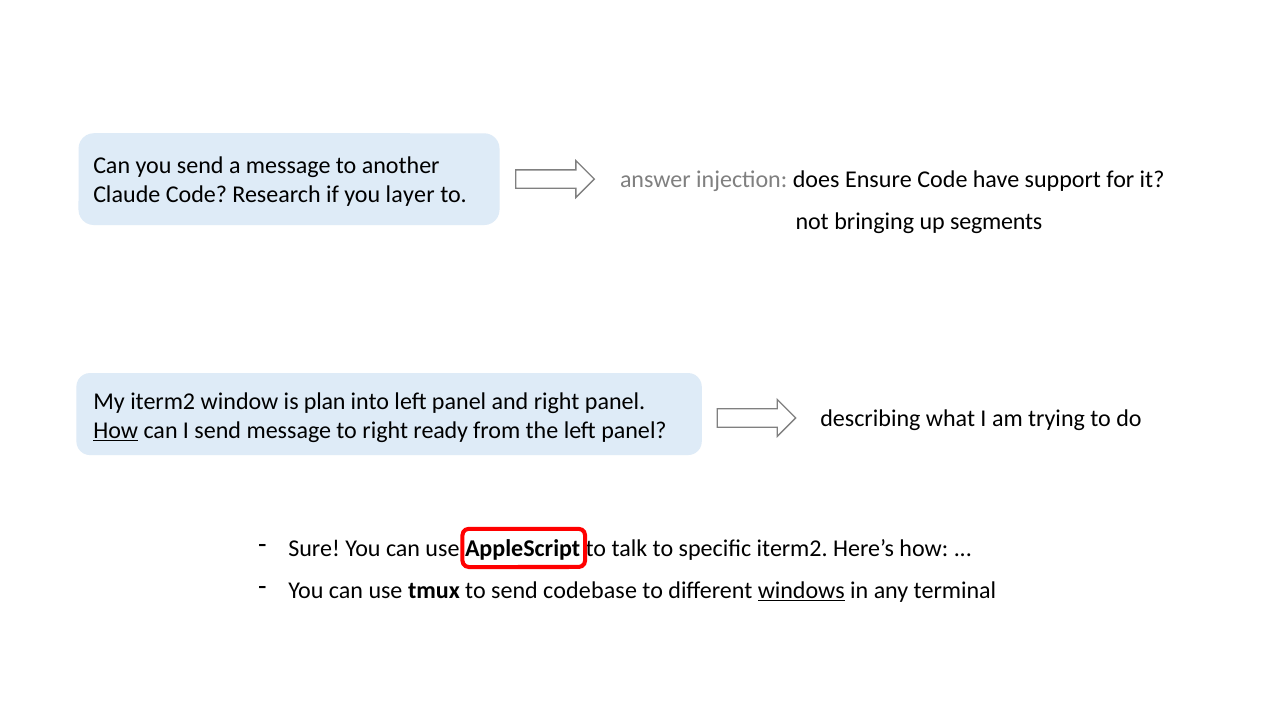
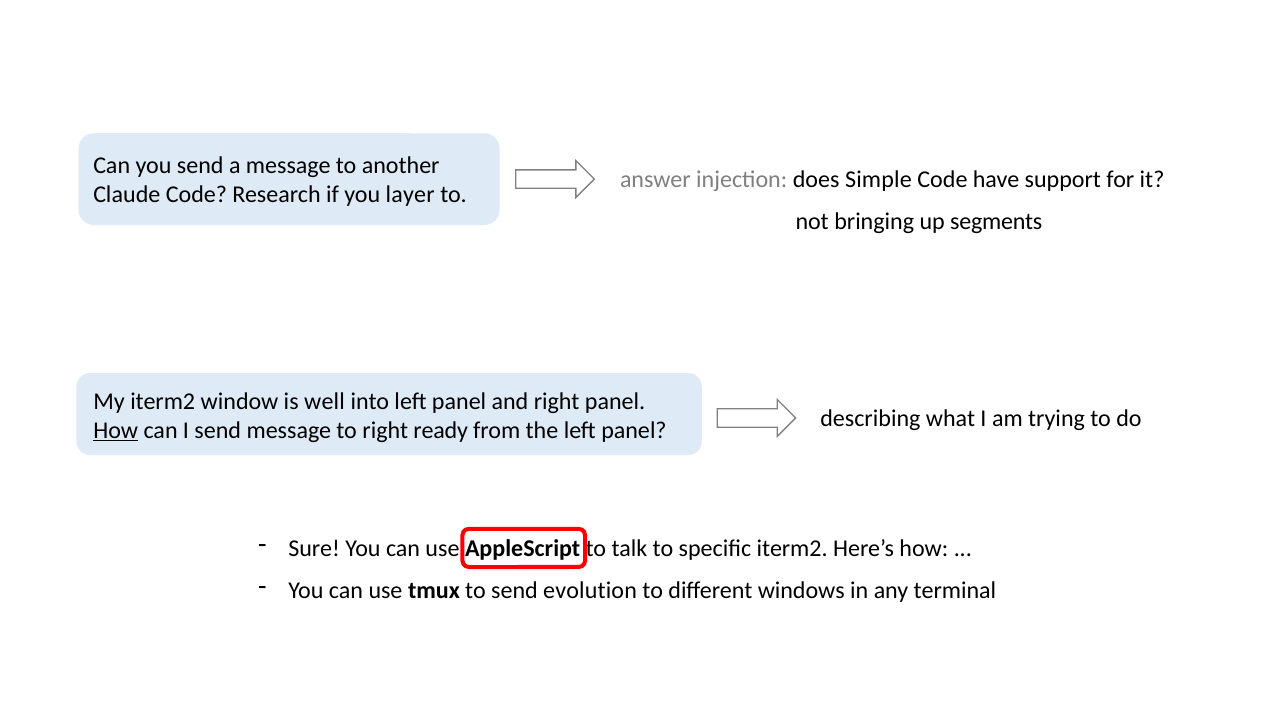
Ensure: Ensure -> Simple
plan: plan -> well
codebase: codebase -> evolution
windows underline: present -> none
